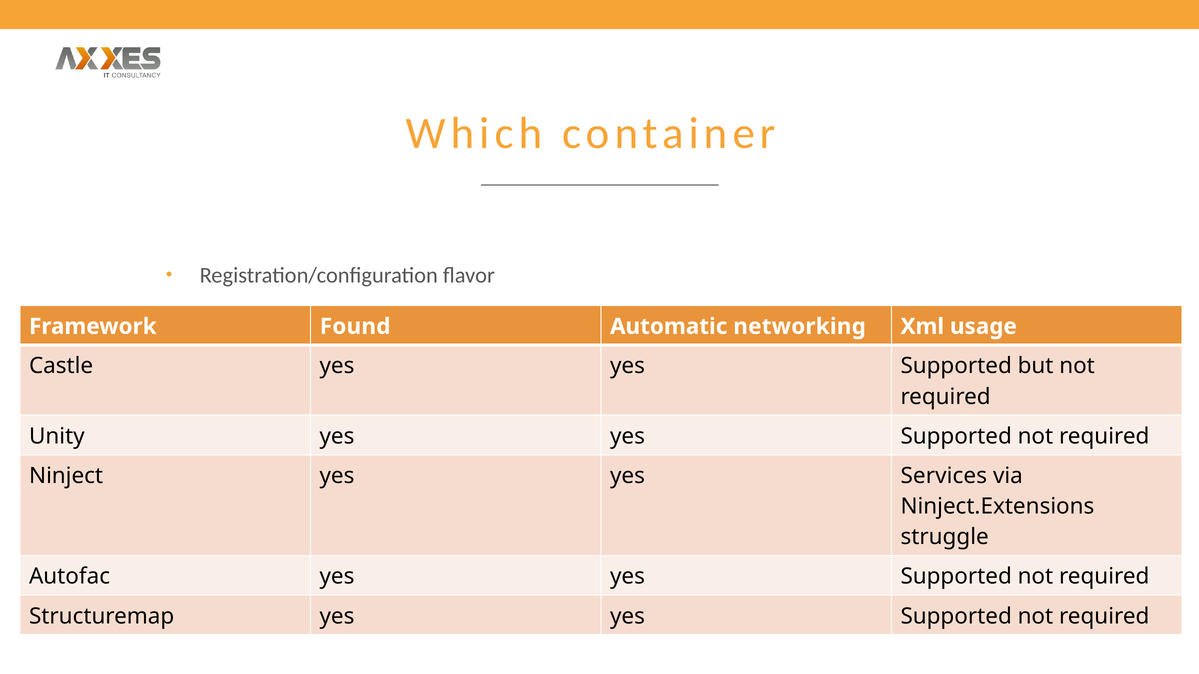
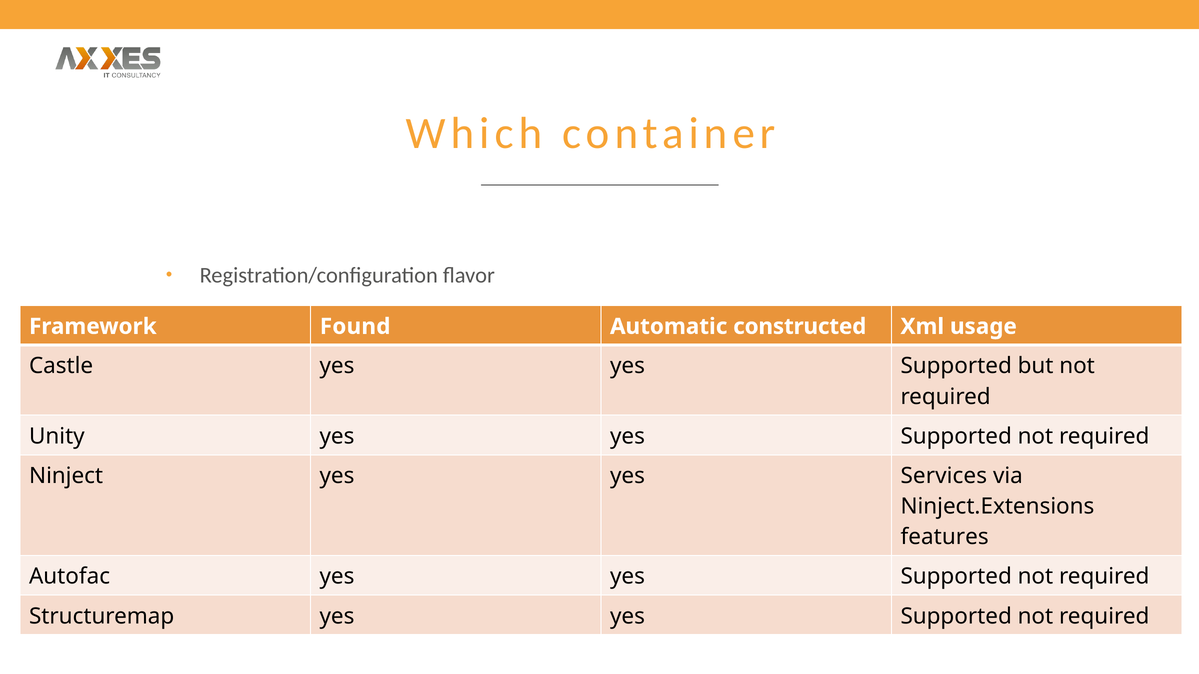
networking: networking -> constructed
struggle: struggle -> features
